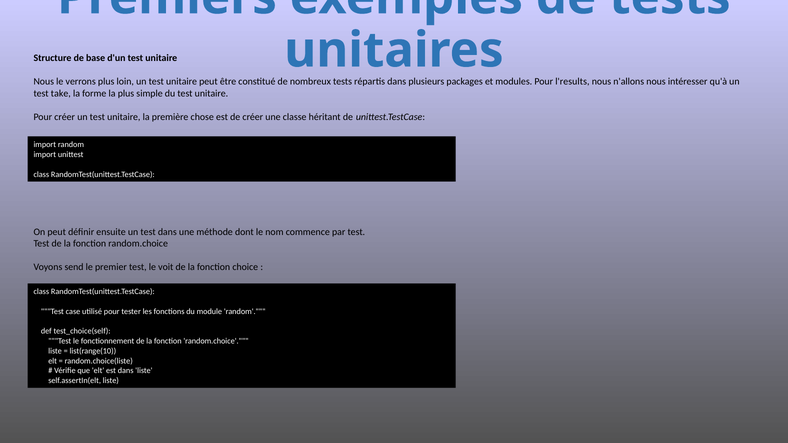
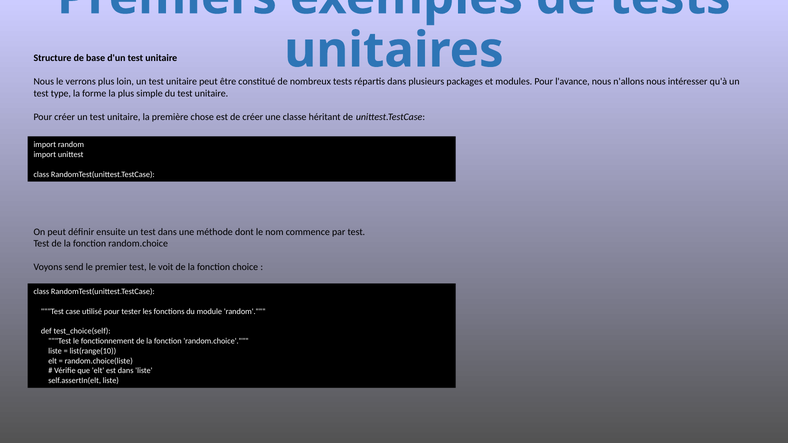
l'results: l'results -> l'avance
take: take -> type
